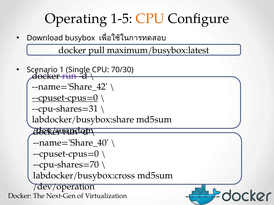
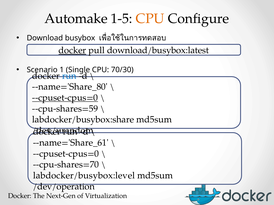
Operating: Operating -> Automake
docker at (72, 51) underline: none -> present
maximum/busybox:latest: maximum/busybox:latest -> download/busybox:latest
run at (69, 76) colour: purple -> blue
--name='Share_42: --name='Share_42 -> --name='Share_80
--cpu-shares=31: --cpu-shares=31 -> --cpu-shares=59
--name='Share_40: --name='Share_40 -> --name='Share_61
labdocker/busybox:cross: labdocker/busybox:cross -> labdocker/busybox:level
